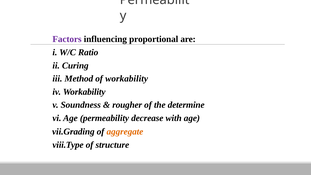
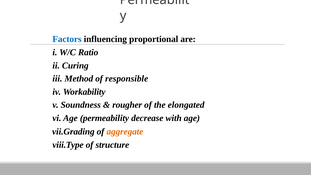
Factors colour: purple -> blue
workability: workability -> responsible
determine: determine -> elongated
